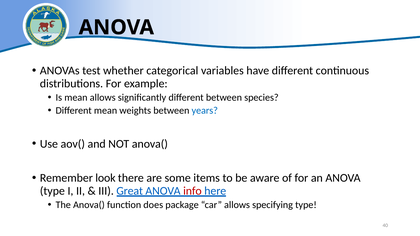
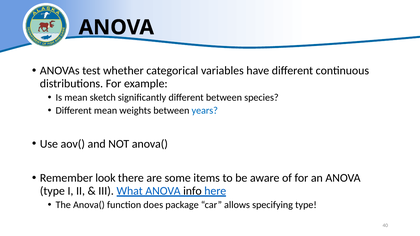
mean allows: allows -> sketch
Great: Great -> What
info colour: red -> black
